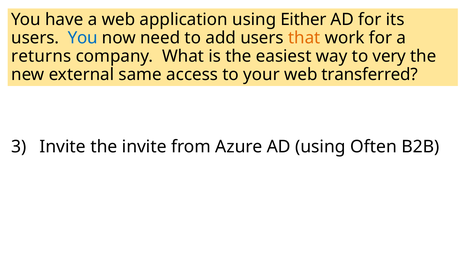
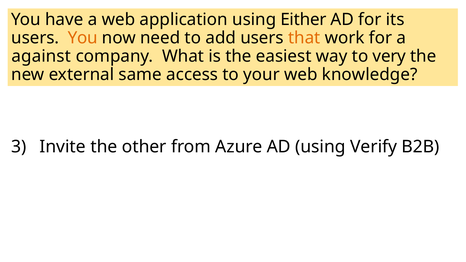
You at (83, 38) colour: blue -> orange
returns: returns -> against
transferred: transferred -> knowledge
the invite: invite -> other
Often: Often -> Verify
